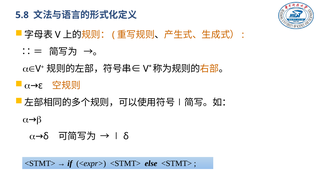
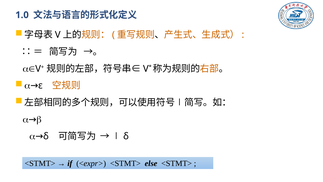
5.8: 5.8 -> 1.0
